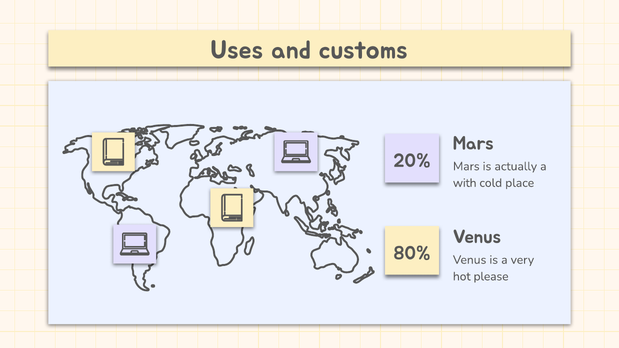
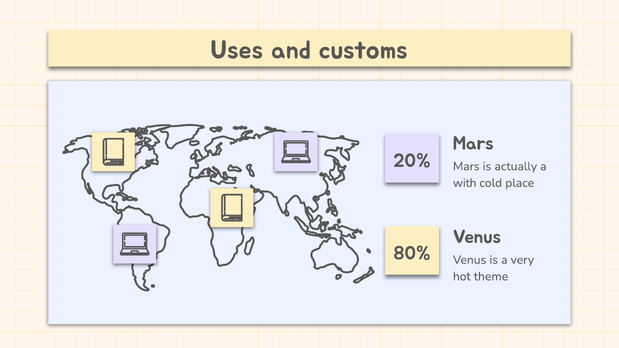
please: please -> theme
